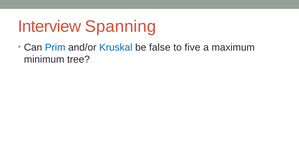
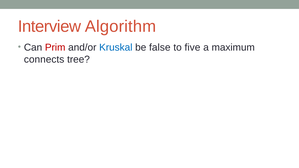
Spanning: Spanning -> Algorithm
Prim colour: blue -> red
minimum: minimum -> connects
